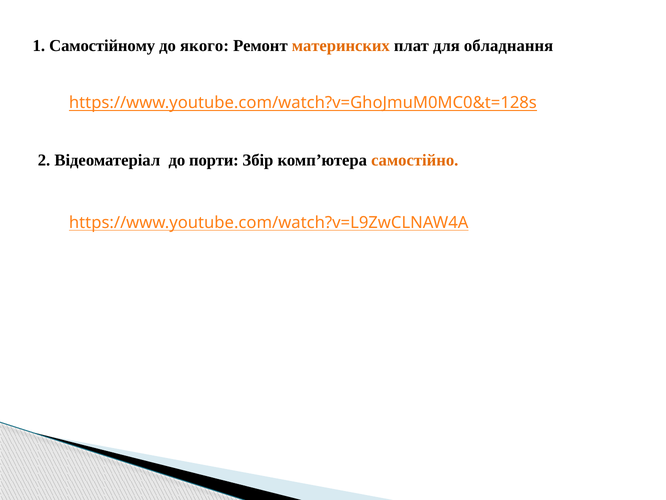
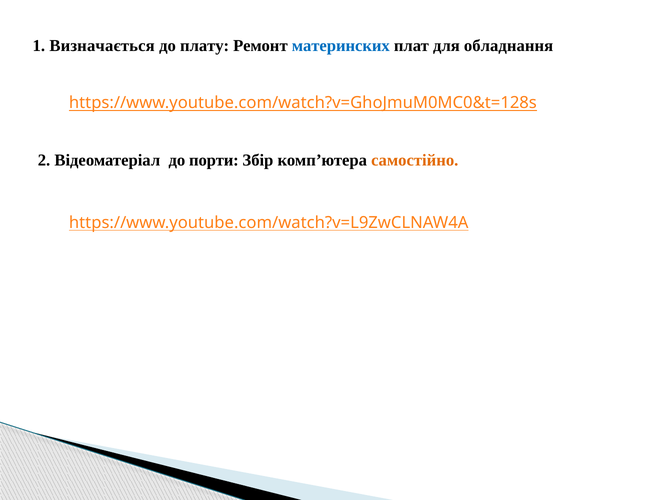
Самостійному: Самостійному -> Визначається
якого: якого -> плату
материнских colour: orange -> blue
